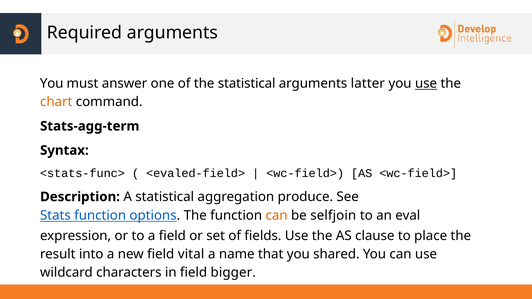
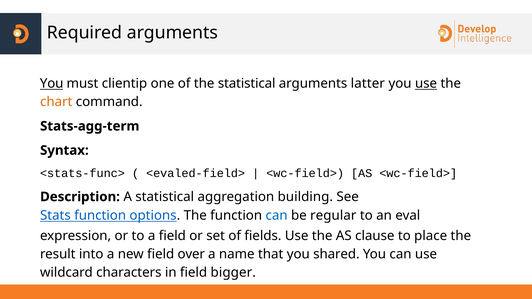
You at (52, 84) underline: none -> present
answer: answer -> clientip
produce: produce -> building
can at (277, 216) colour: orange -> blue
selfjoin: selfjoin -> regular
vital: vital -> over
